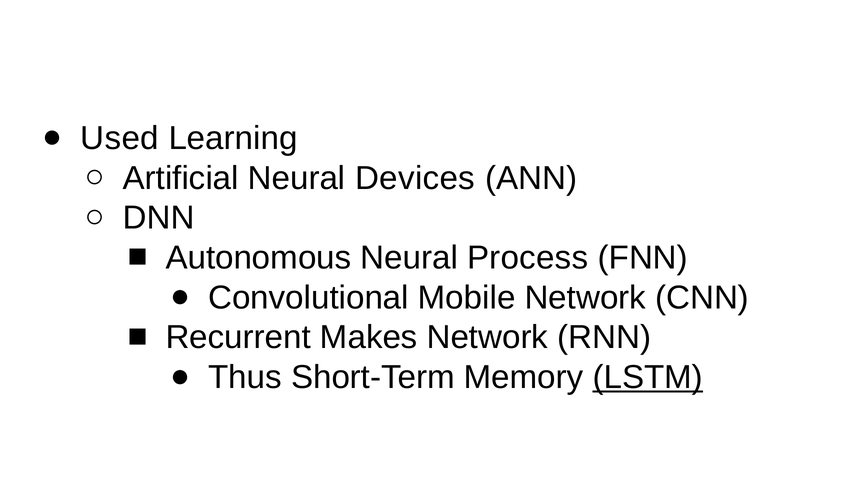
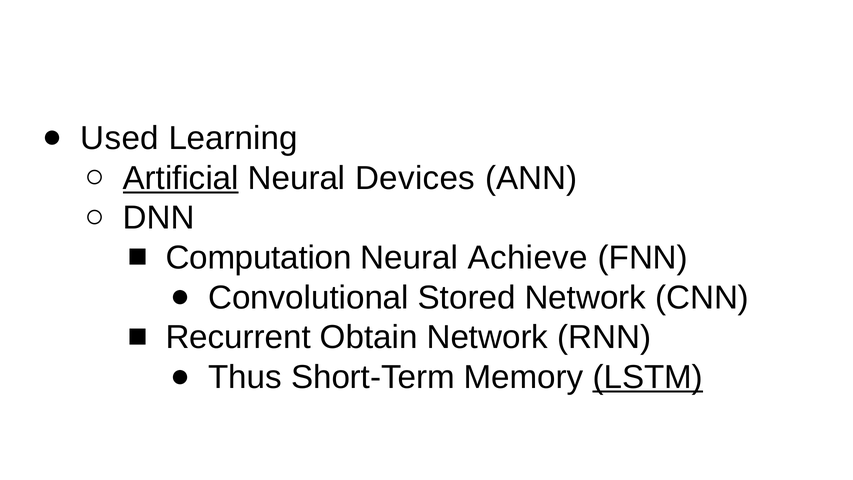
Artificial underline: none -> present
Autonomous: Autonomous -> Computation
Process: Process -> Achieve
Mobile: Mobile -> Stored
Makes: Makes -> Obtain
